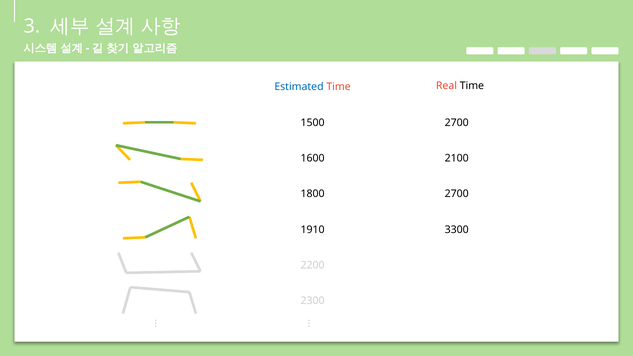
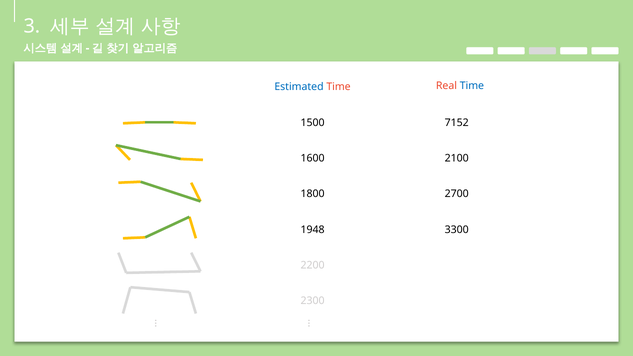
Time at (472, 86) colour: black -> blue
2700 at (457, 123): 2700 -> 7152
1910: 1910 -> 1948
